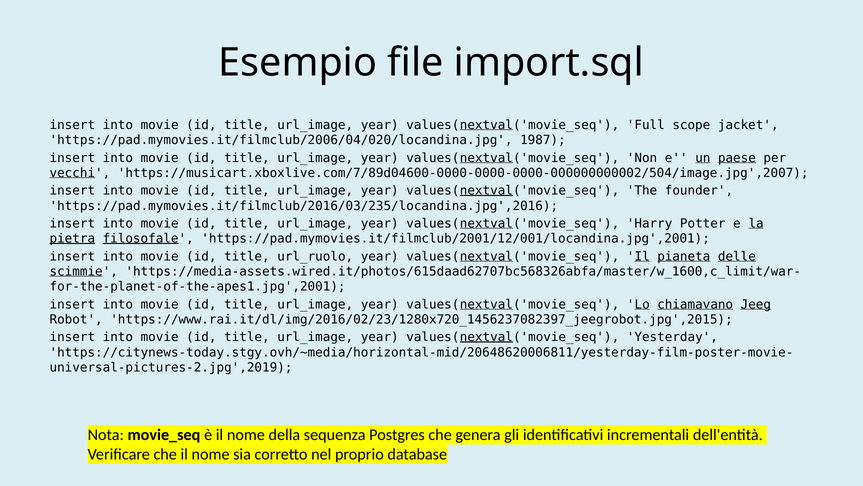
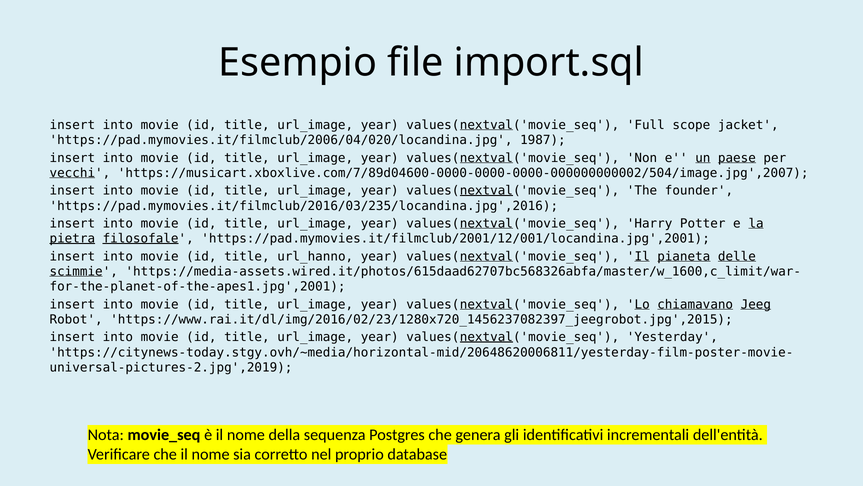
url_ruolo: url_ruolo -> url_hanno
